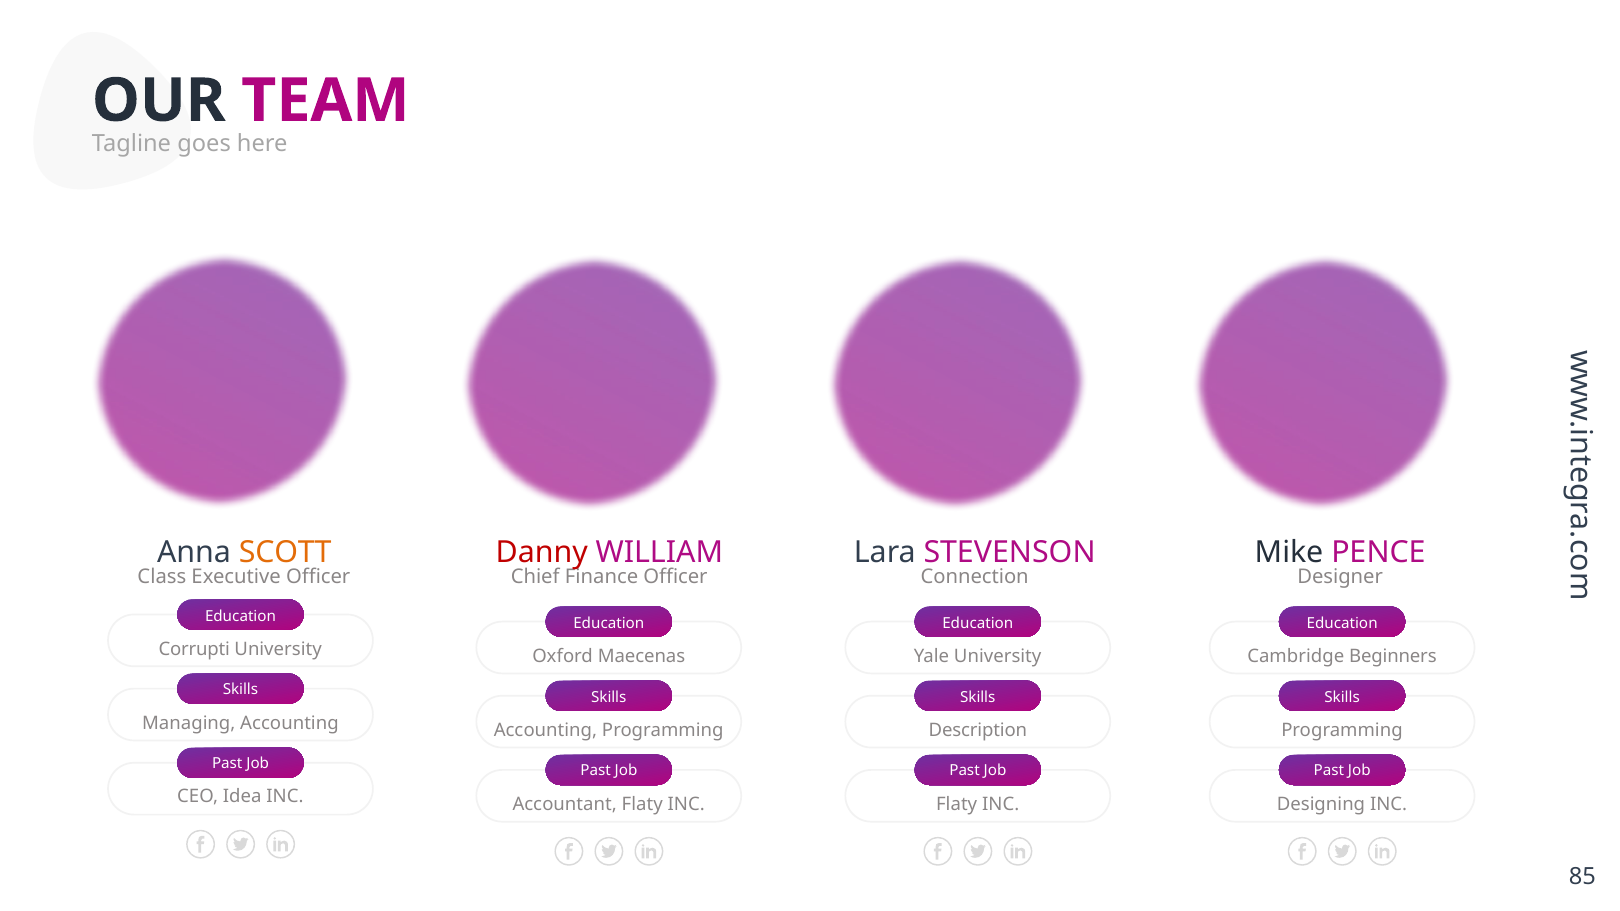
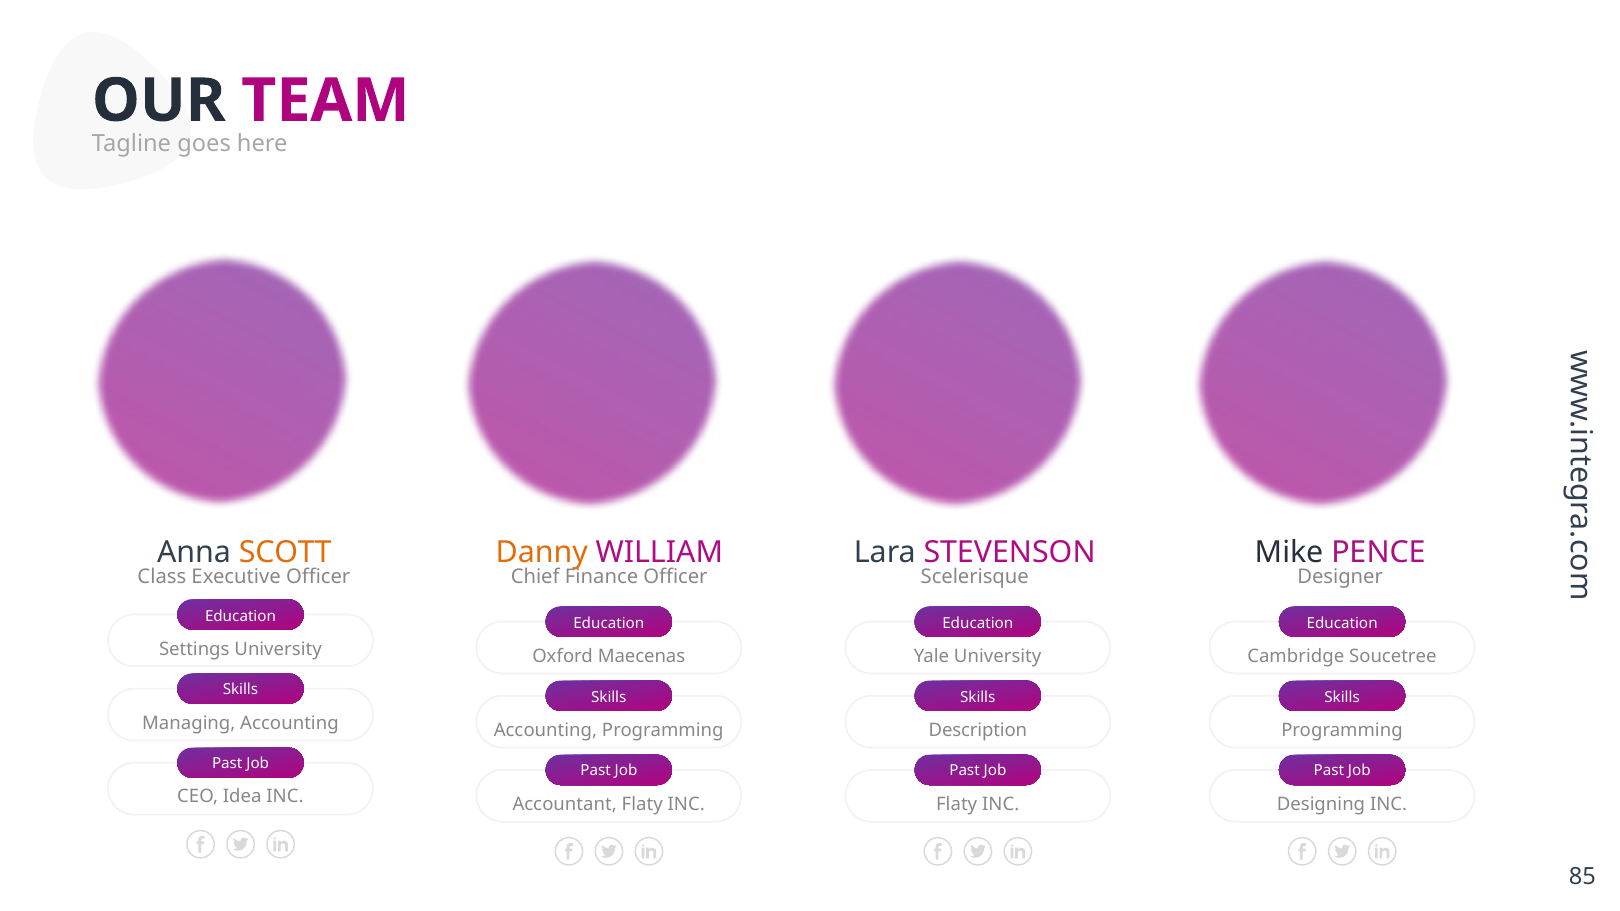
Danny colour: red -> orange
Connection: Connection -> Scelerisque
Corrupti: Corrupti -> Settings
Beginners: Beginners -> Soucetree
